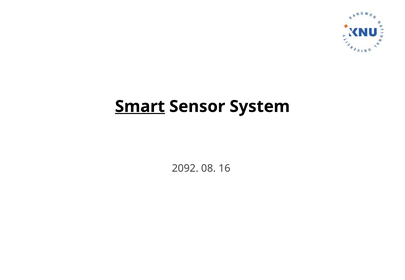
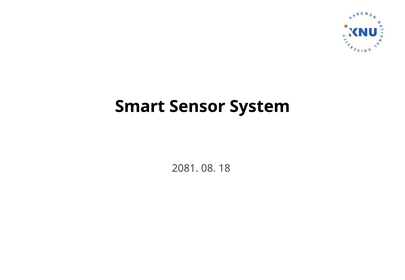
Smart underline: present -> none
2092: 2092 -> 2081
16: 16 -> 18
